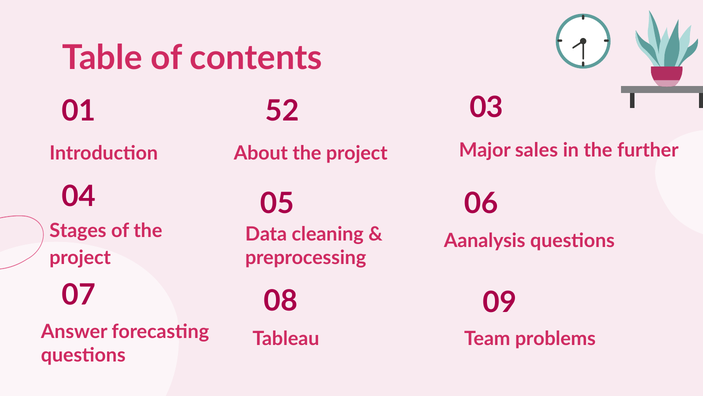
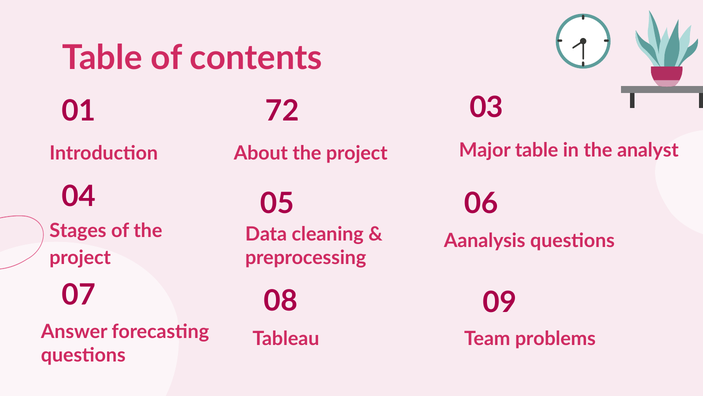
52: 52 -> 72
Major sales: sales -> table
further: further -> analyst
